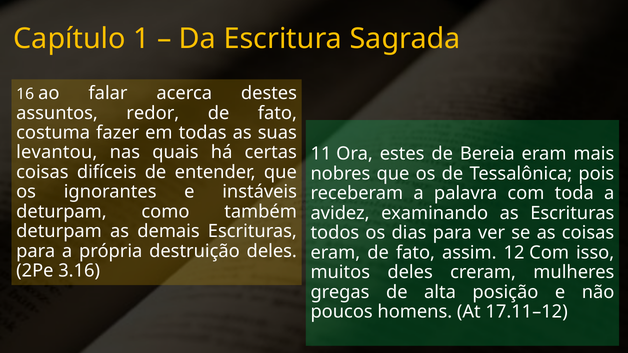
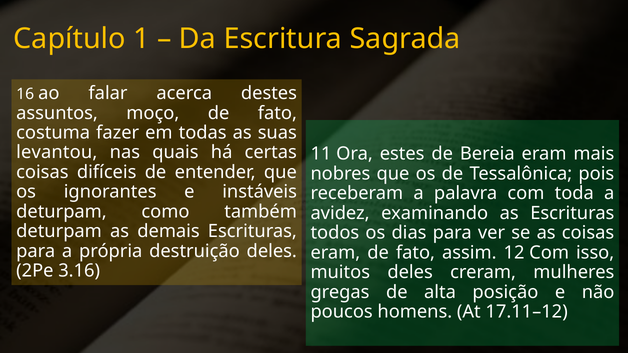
redor: redor -> moço
